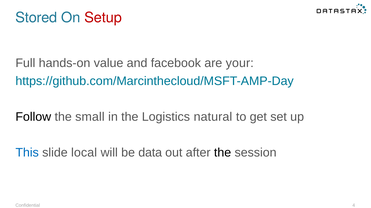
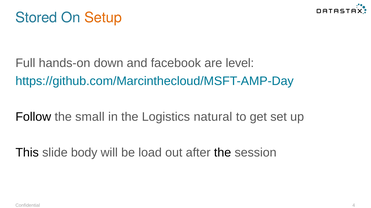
Setup colour: red -> orange
value: value -> down
your: your -> level
This colour: blue -> black
local: local -> body
data: data -> load
